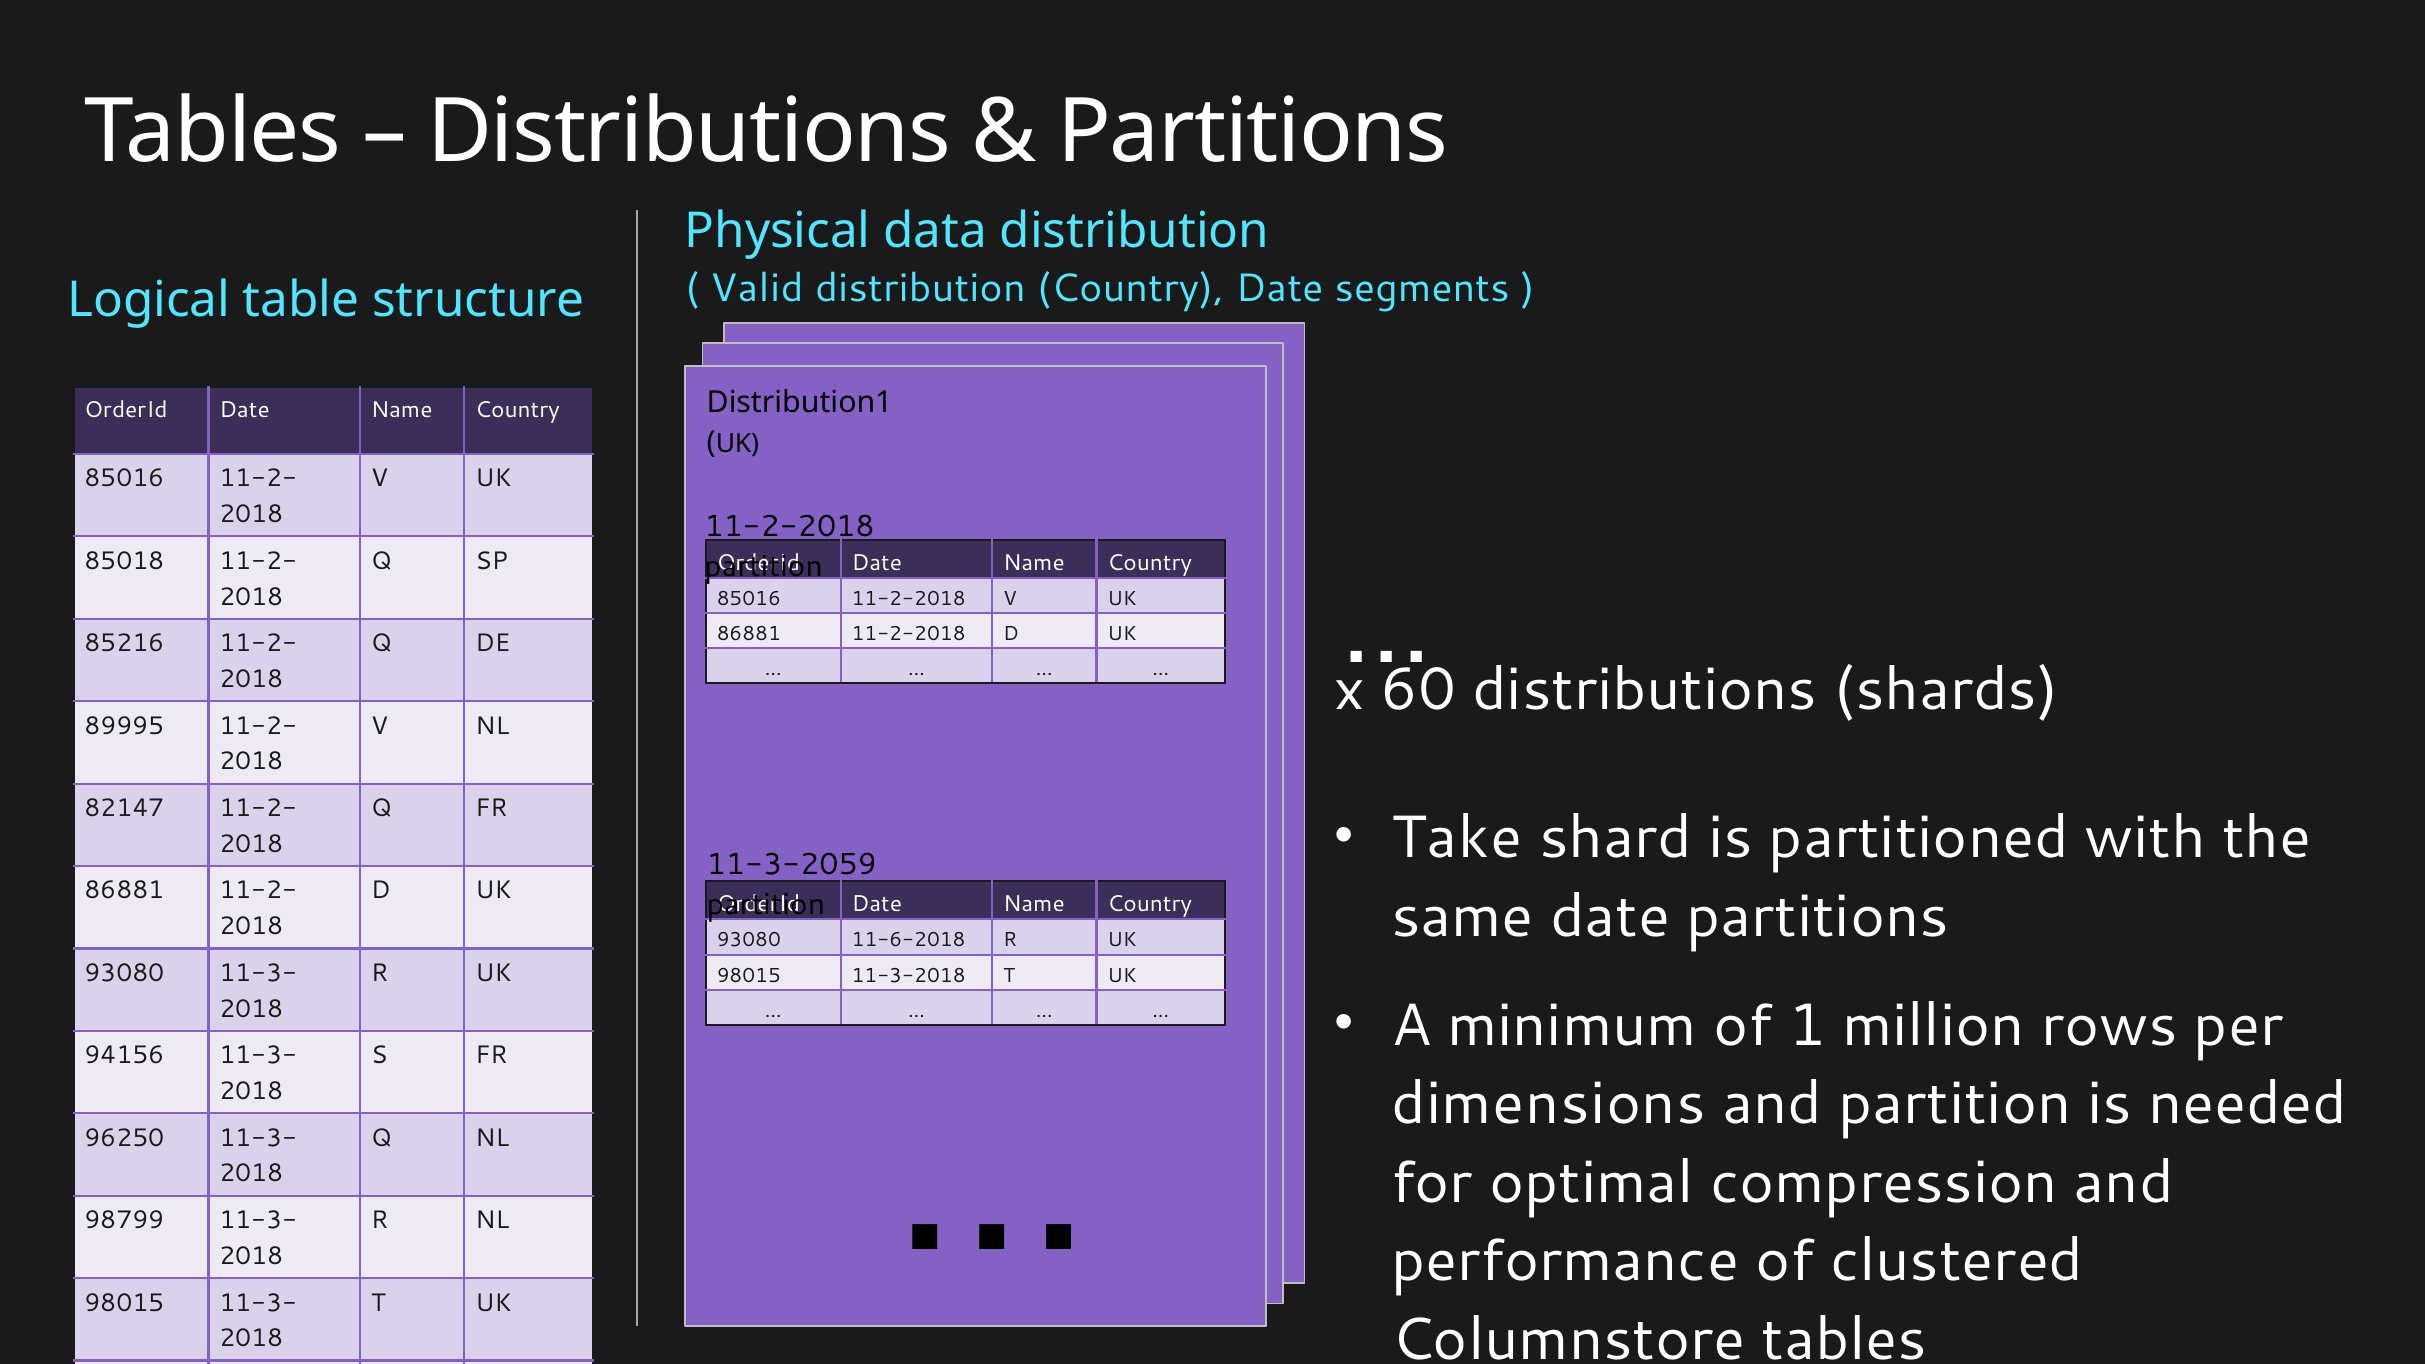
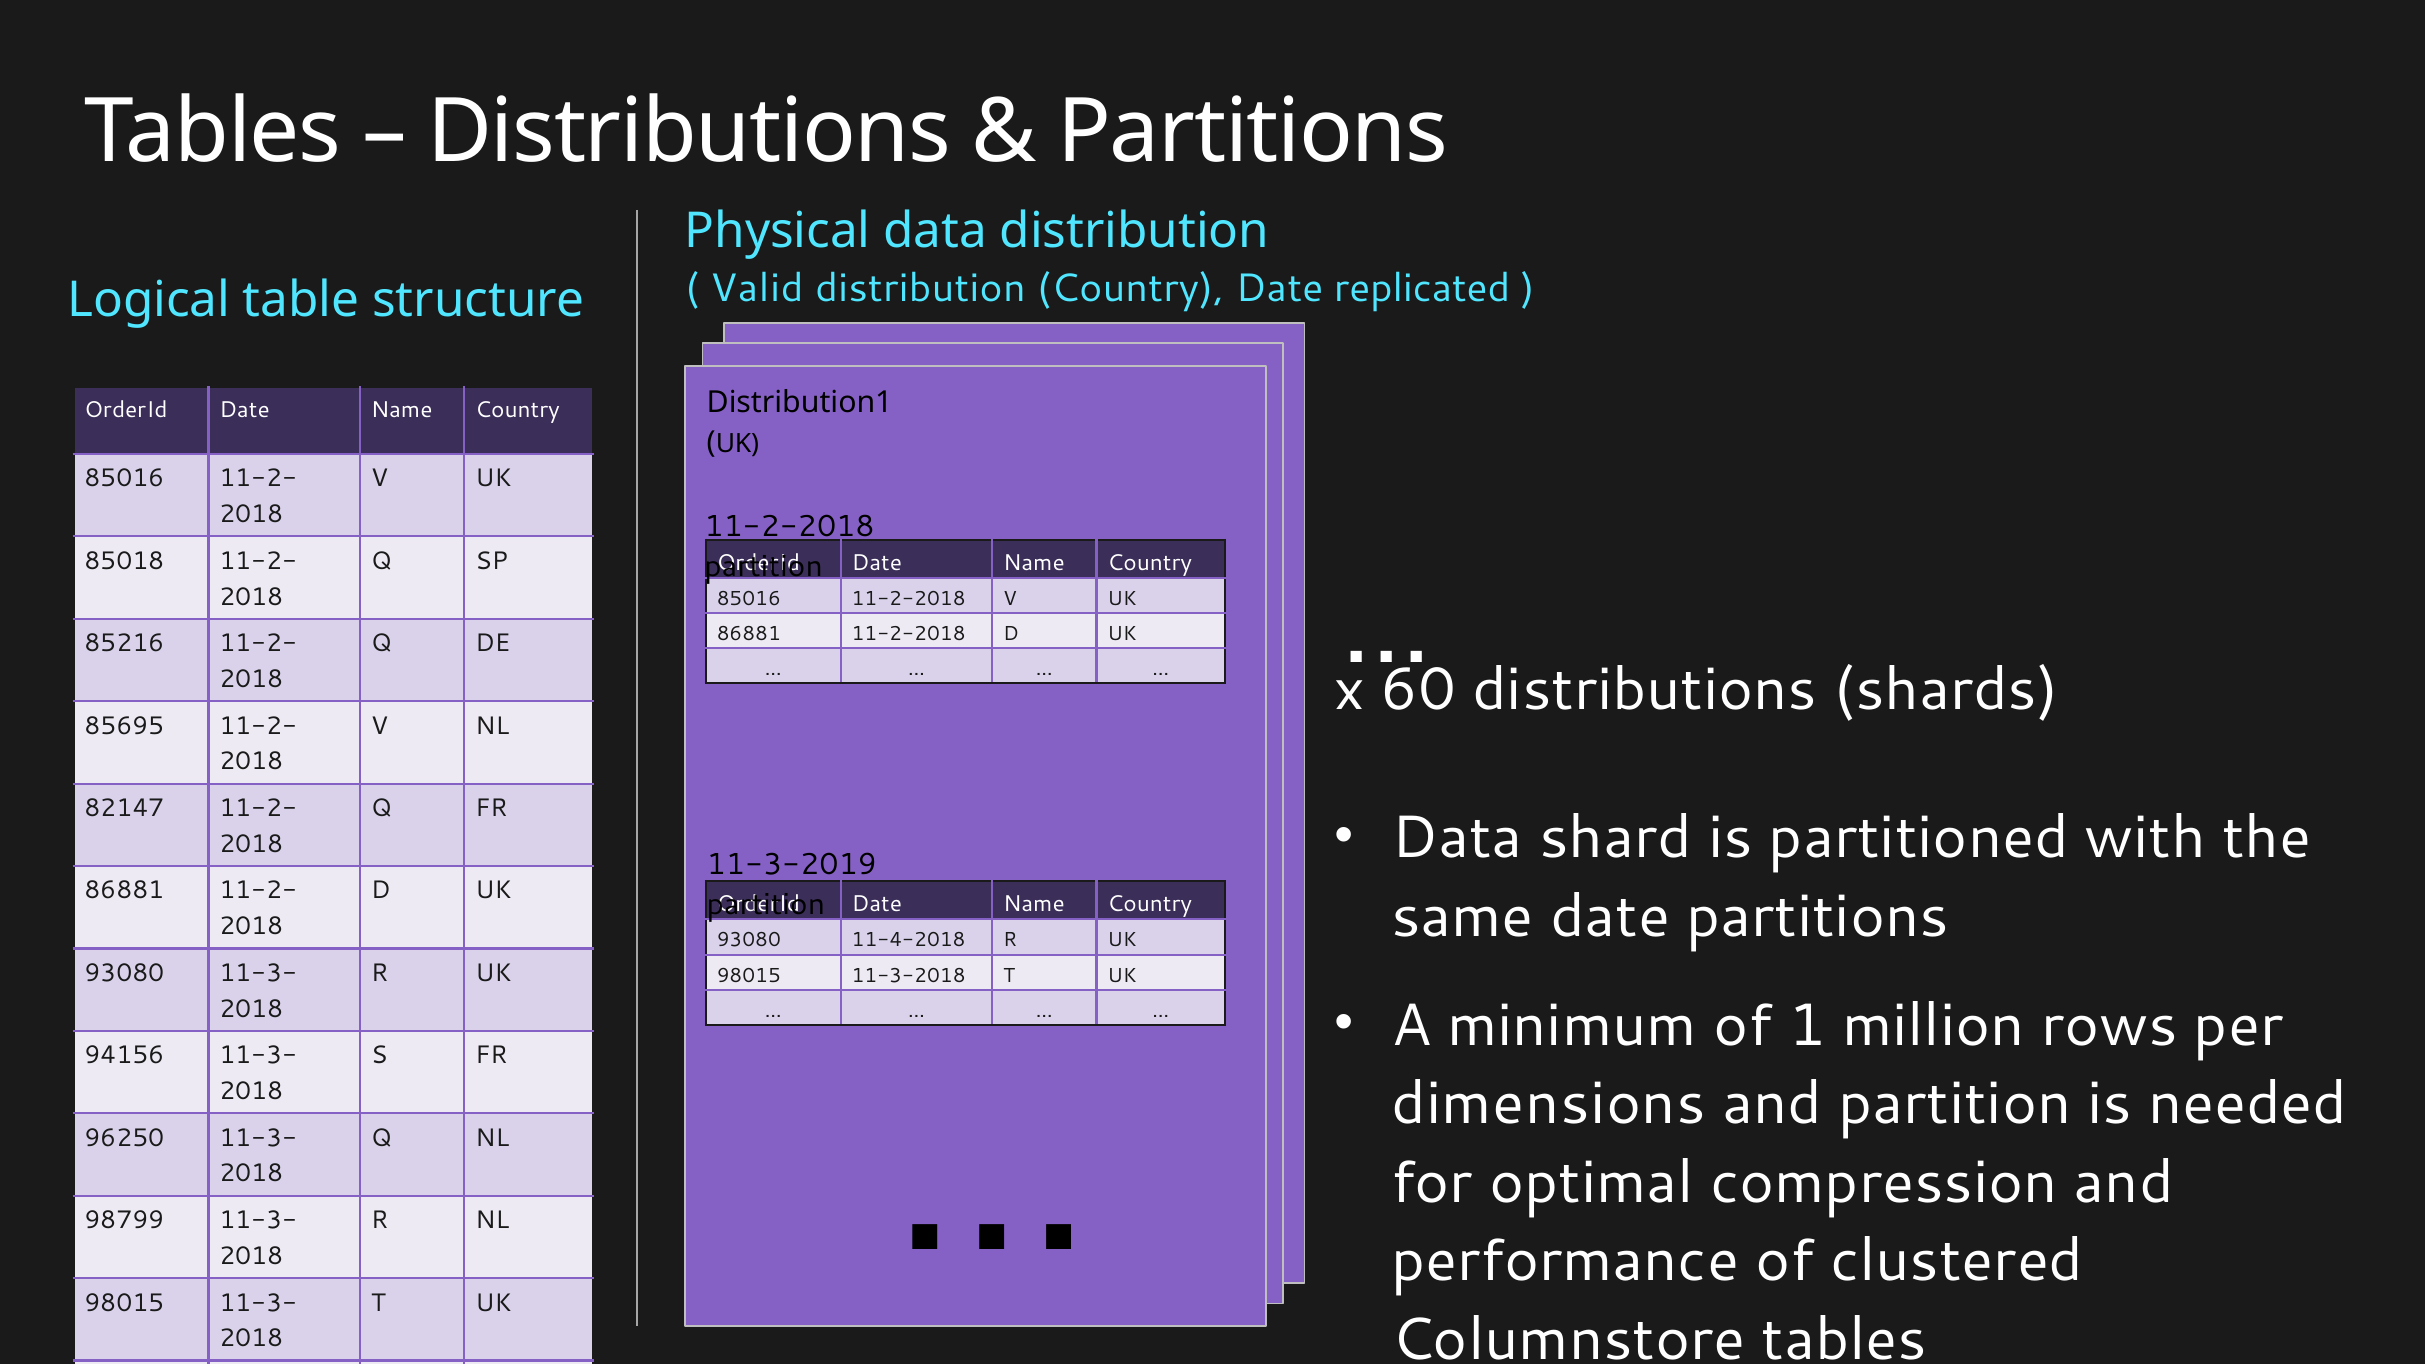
segments: segments -> replicated
89995: 89995 -> 85695
Take at (1457, 838): Take -> Data
11-3-2059: 11-3-2059 -> 11-3-2019
11-6-2018: 11-6-2018 -> 11-4-2018
